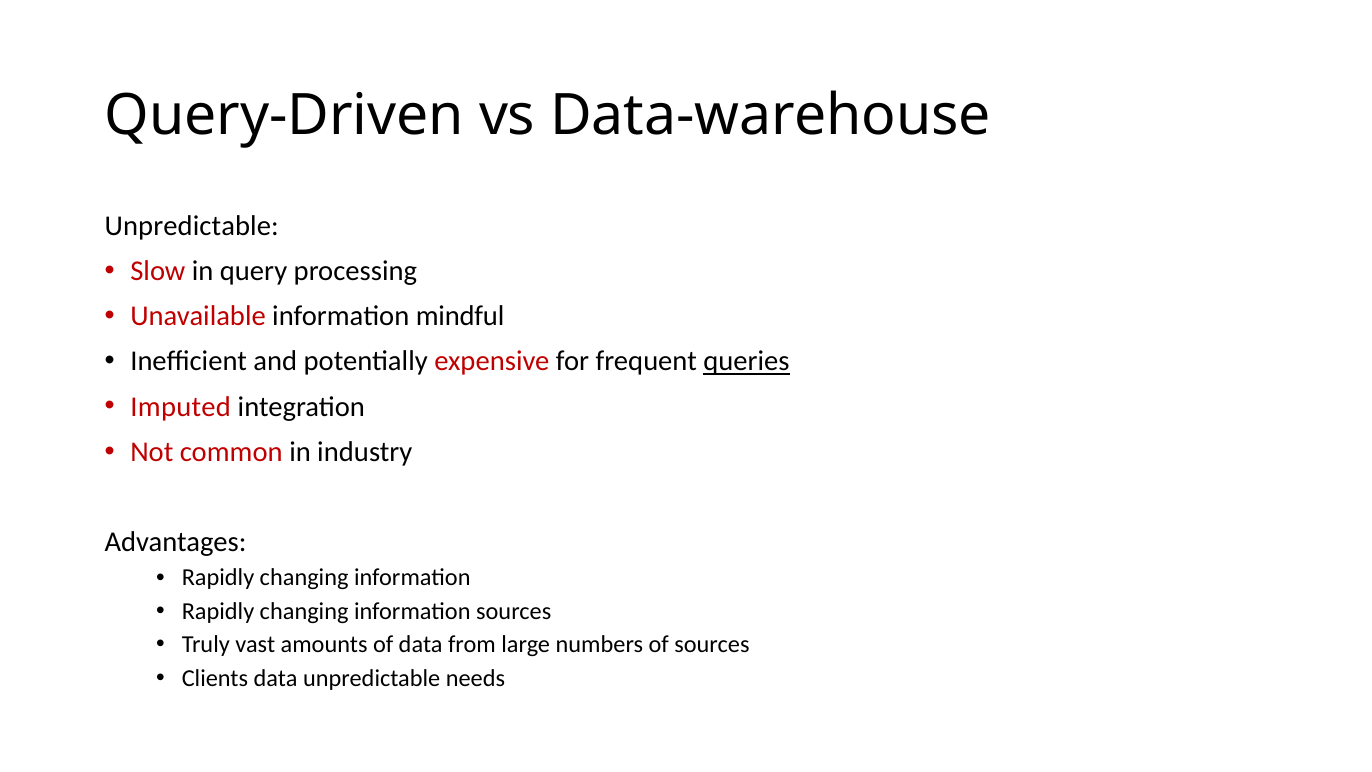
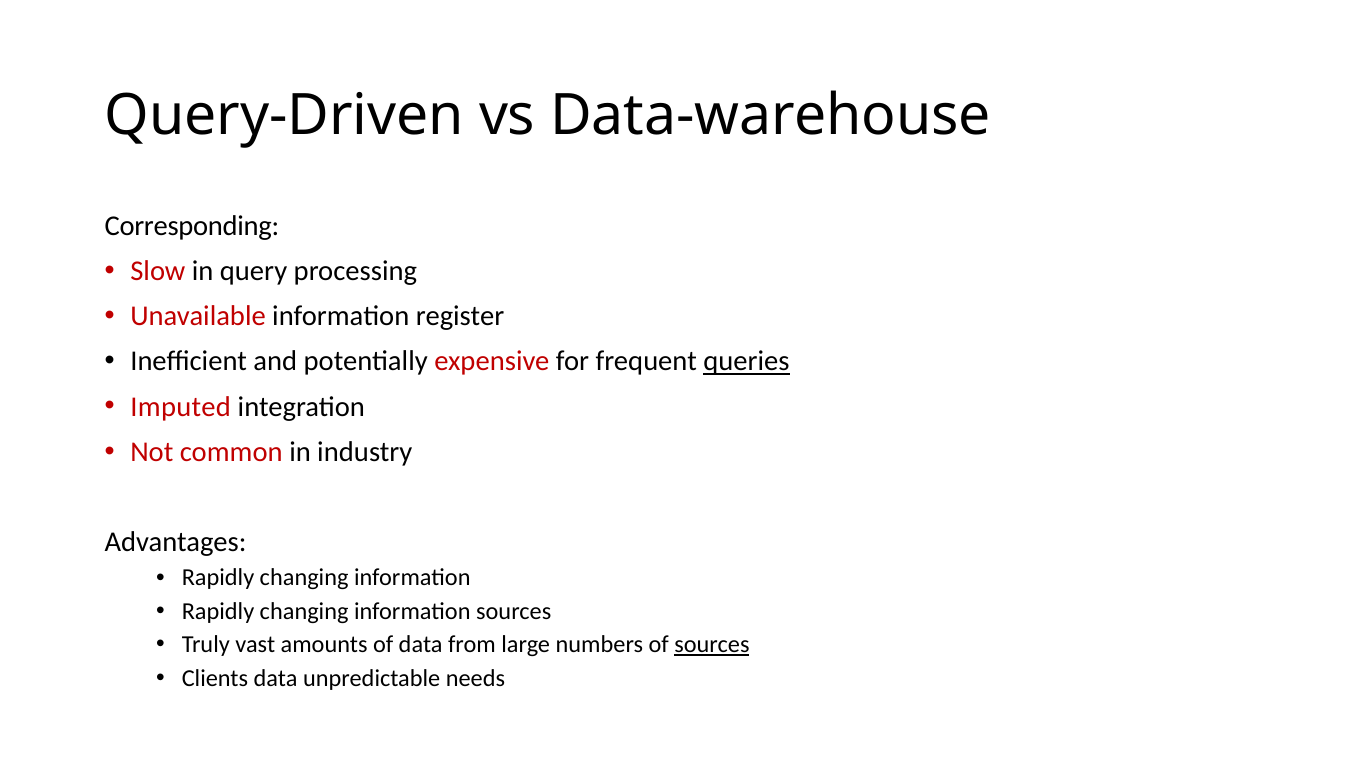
Unpredictable at (192, 226): Unpredictable -> Corresponding
mindful: mindful -> register
sources at (712, 644) underline: none -> present
